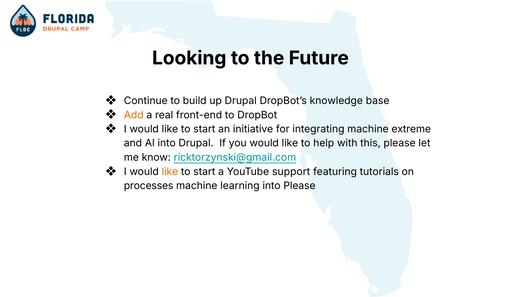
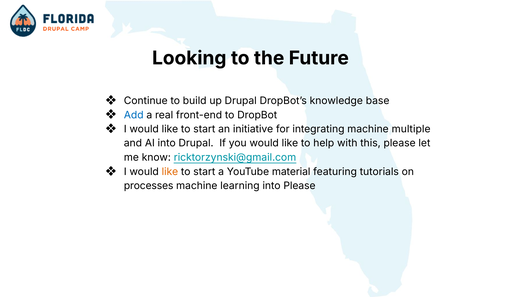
Add colour: orange -> blue
extreme: extreme -> multiple
support: support -> material
